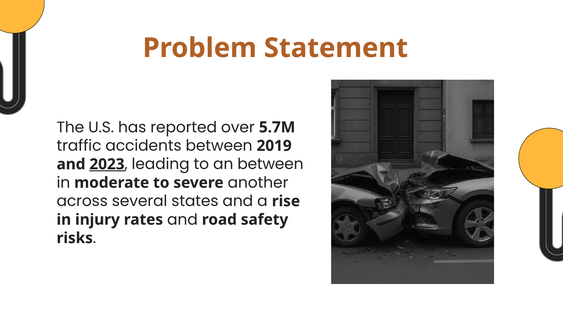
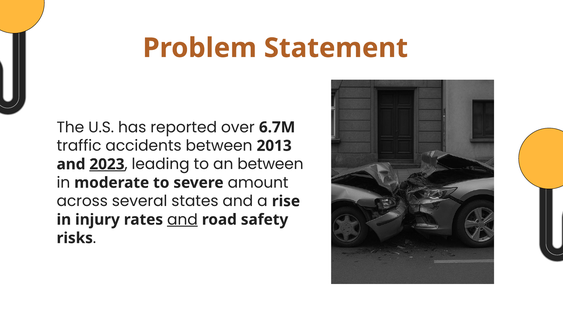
5.7M: 5.7M -> 6.7M
2019: 2019 -> 2013
another: another -> amount
and at (182, 219) underline: none -> present
